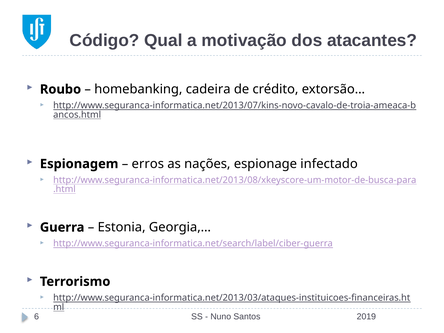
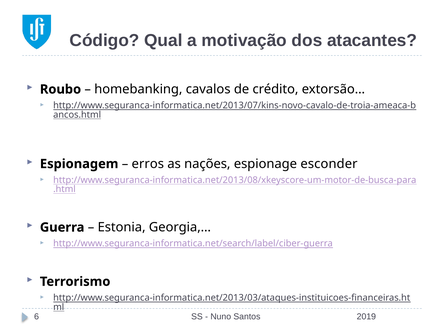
cadeira: cadeira -> cavalos
infectado: infectado -> esconder
